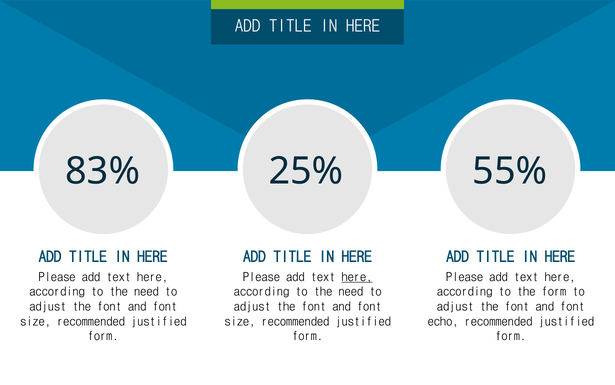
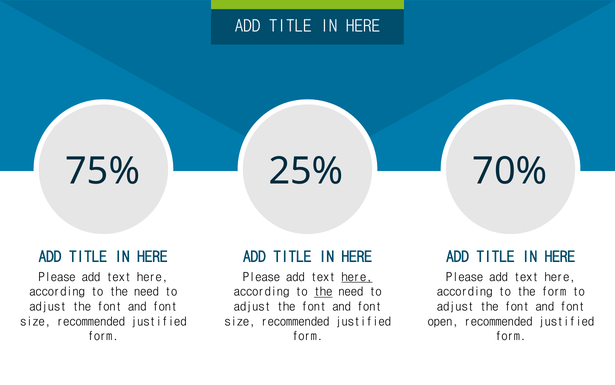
83%: 83% -> 75%
55%: 55% -> 70%
the at (323, 291) underline: none -> present
echo: echo -> open
